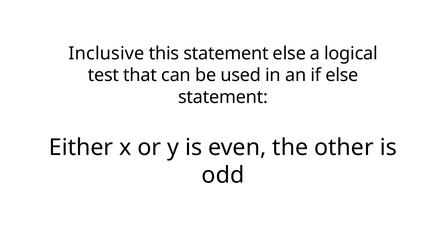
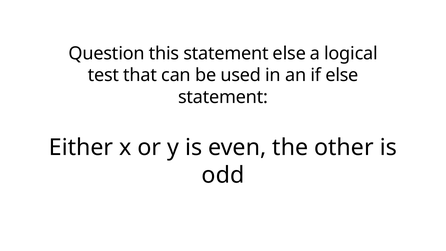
Inclusive: Inclusive -> Question
